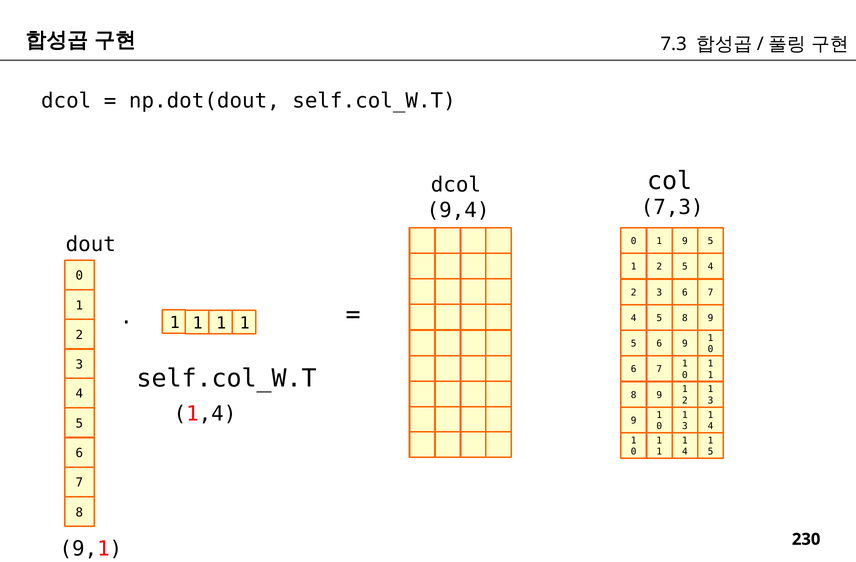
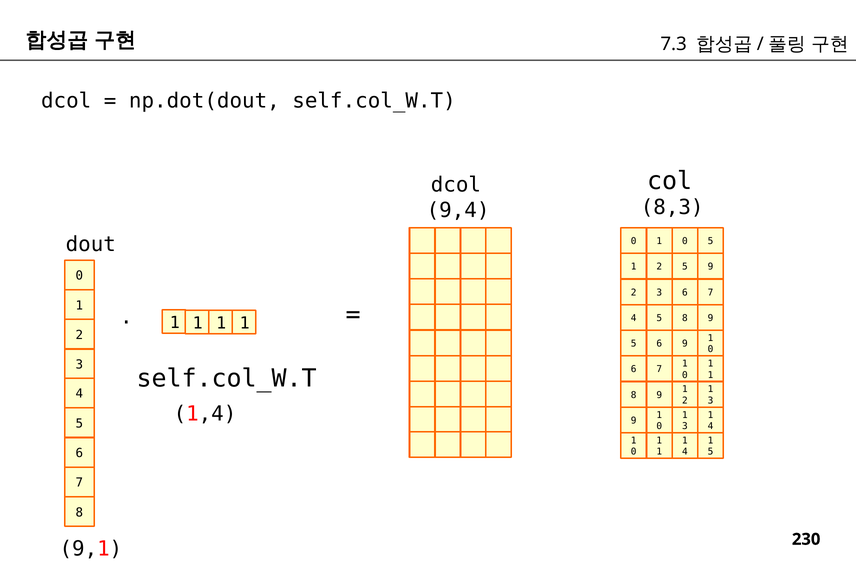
7,3: 7,3 -> 8,3
0 1 9: 9 -> 0
5 4: 4 -> 9
